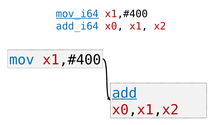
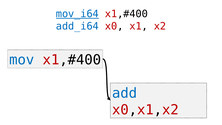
add underline: present -> none
